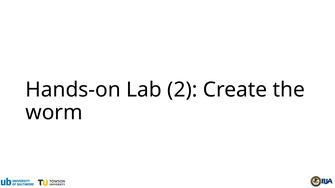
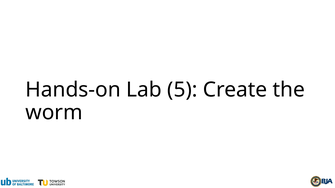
2: 2 -> 5
